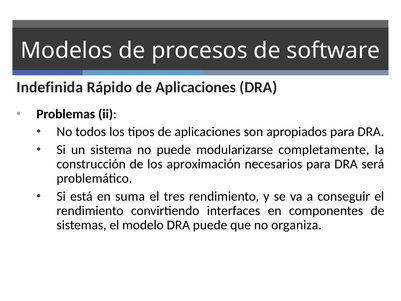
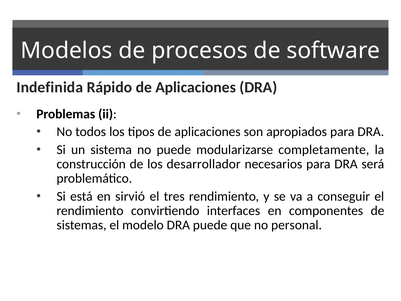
aproximación: aproximación -> desarrollador
suma: suma -> sirvió
organiza: organiza -> personal
